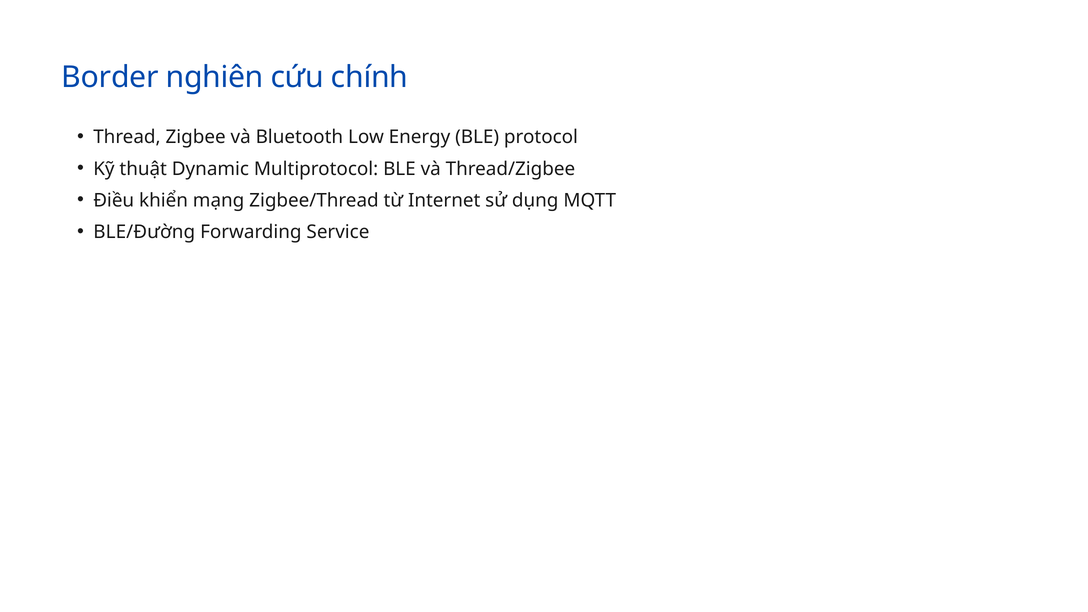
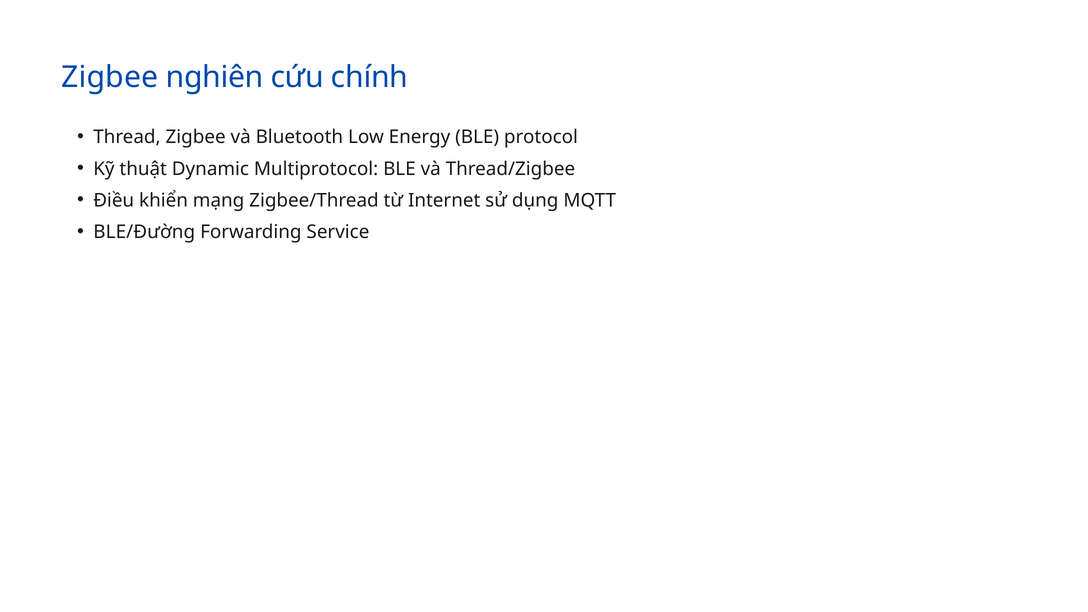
Border at (110, 77): Border -> Zigbee
